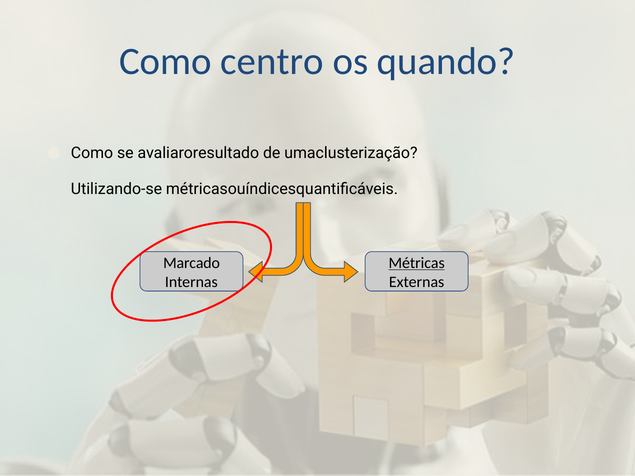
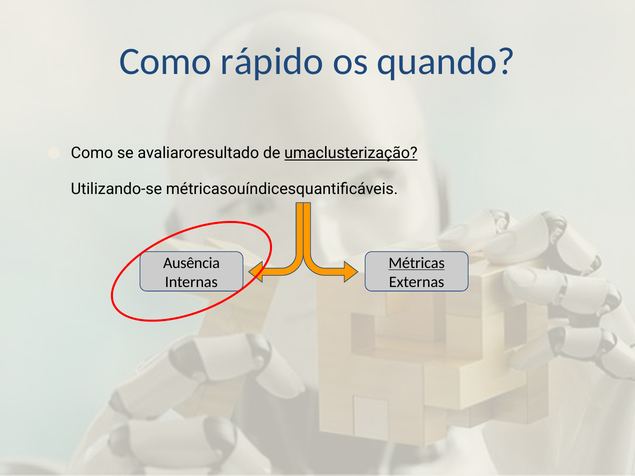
centro: centro -> rápido
umaclusterização underline: none -> present
Marcado: Marcado -> Ausência
